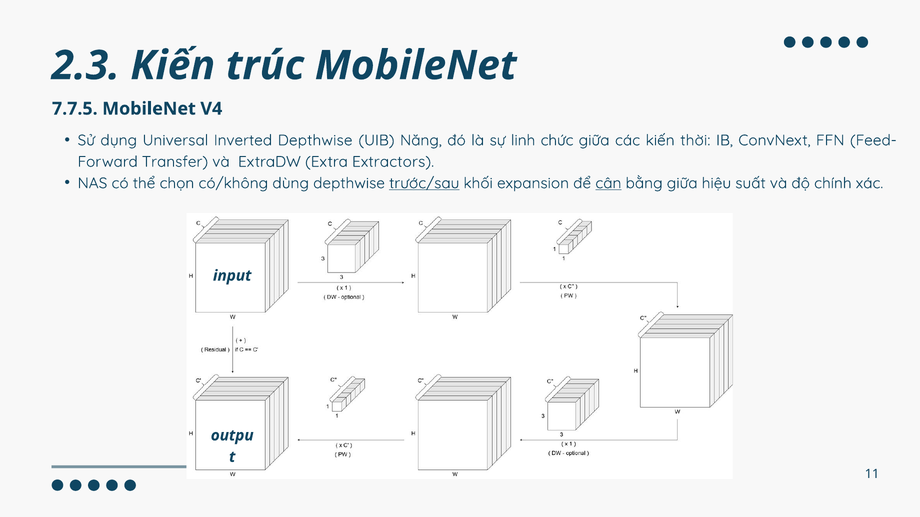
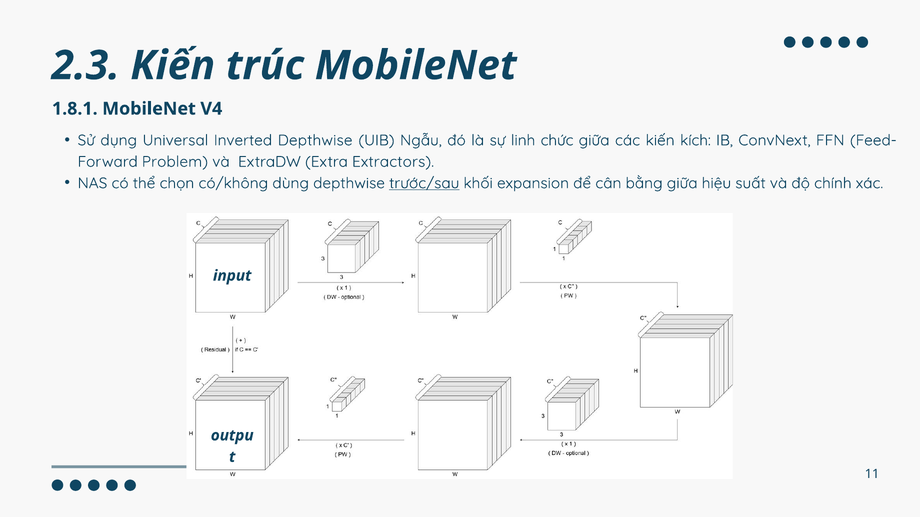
7.7.5: 7.7.5 -> 1.8.1
Năng: Năng -> Ngẫu
thời: thời -> kích
Transfer: Transfer -> Problem
cân underline: present -> none
